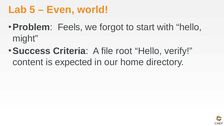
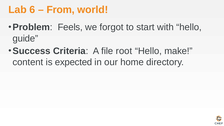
5: 5 -> 6
Even: Even -> From
might: might -> guide
verify: verify -> make
